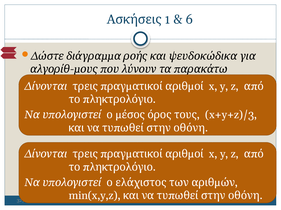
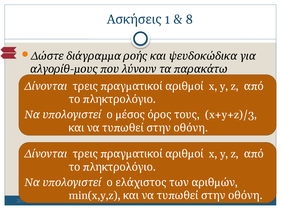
6: 6 -> 8
